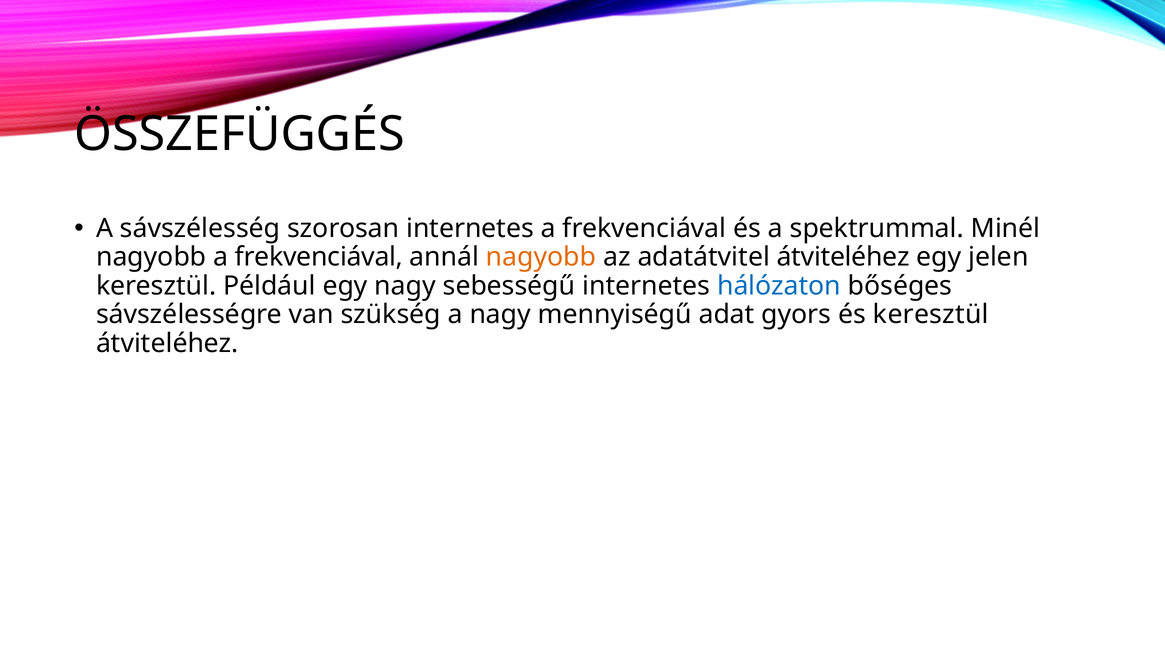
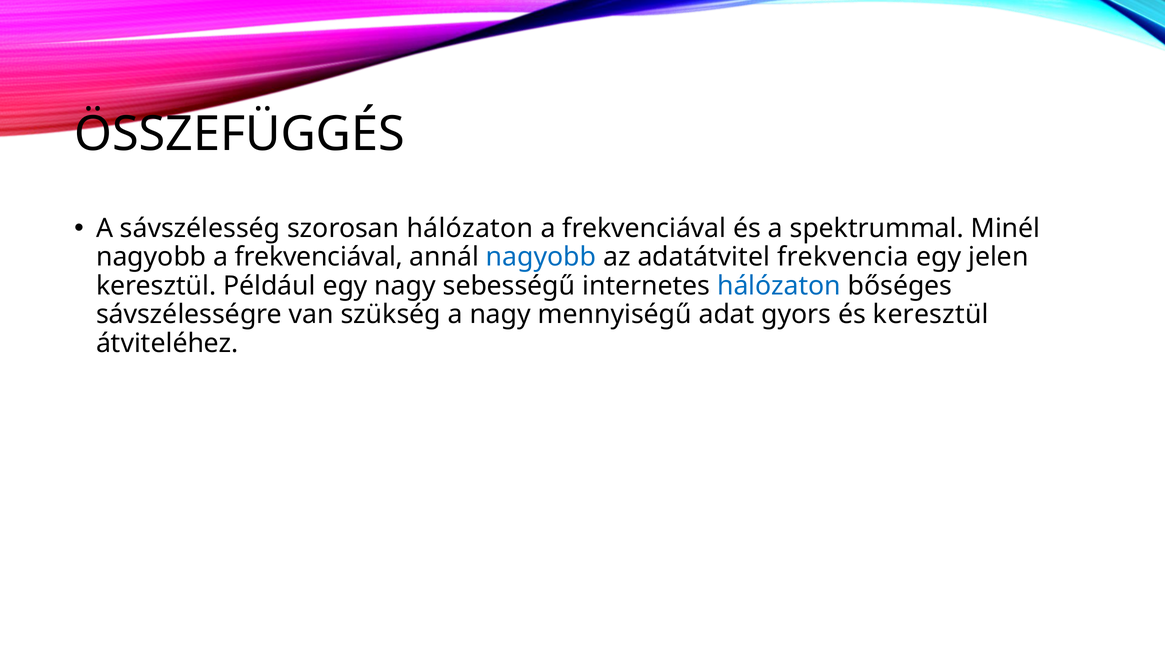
szorosan internetes: internetes -> hálózaton
nagyobb at (541, 257) colour: orange -> blue
adatátvitel átviteléhez: átviteléhez -> frekvencia
